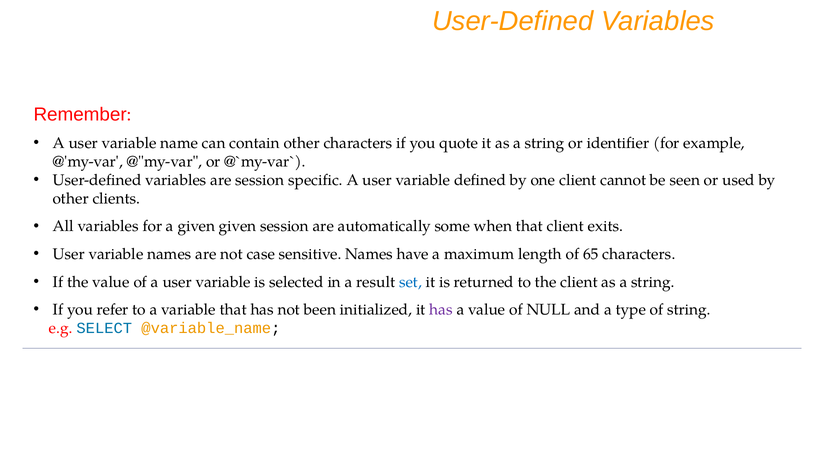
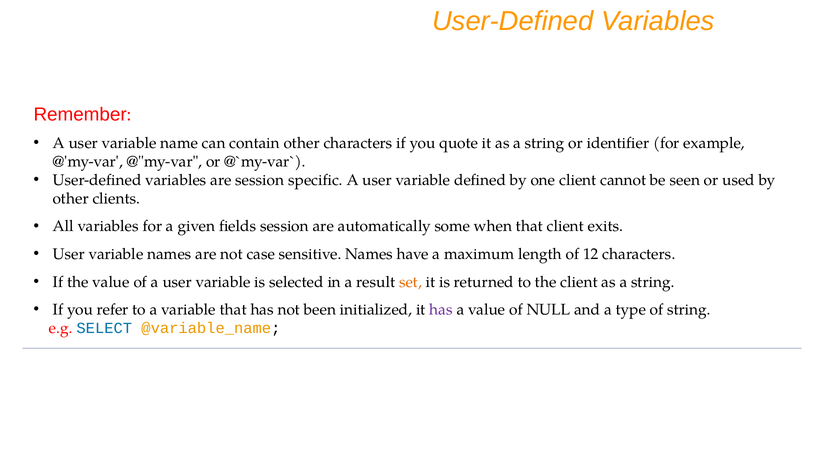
given given: given -> fields
65: 65 -> 12
set colour: blue -> orange
